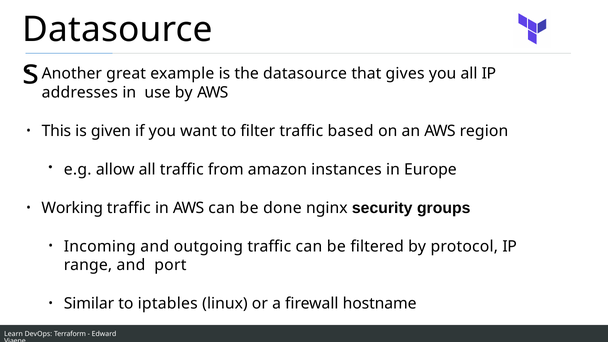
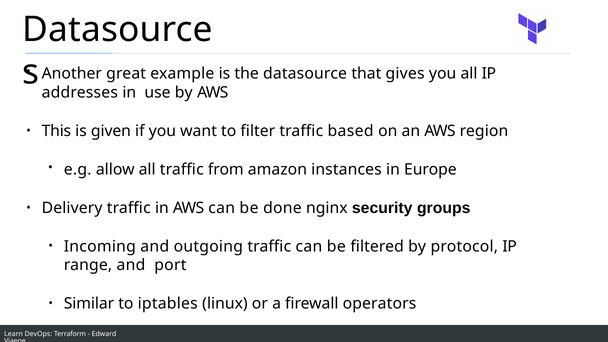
Working: Working -> Delivery
hostname: hostname -> operators
